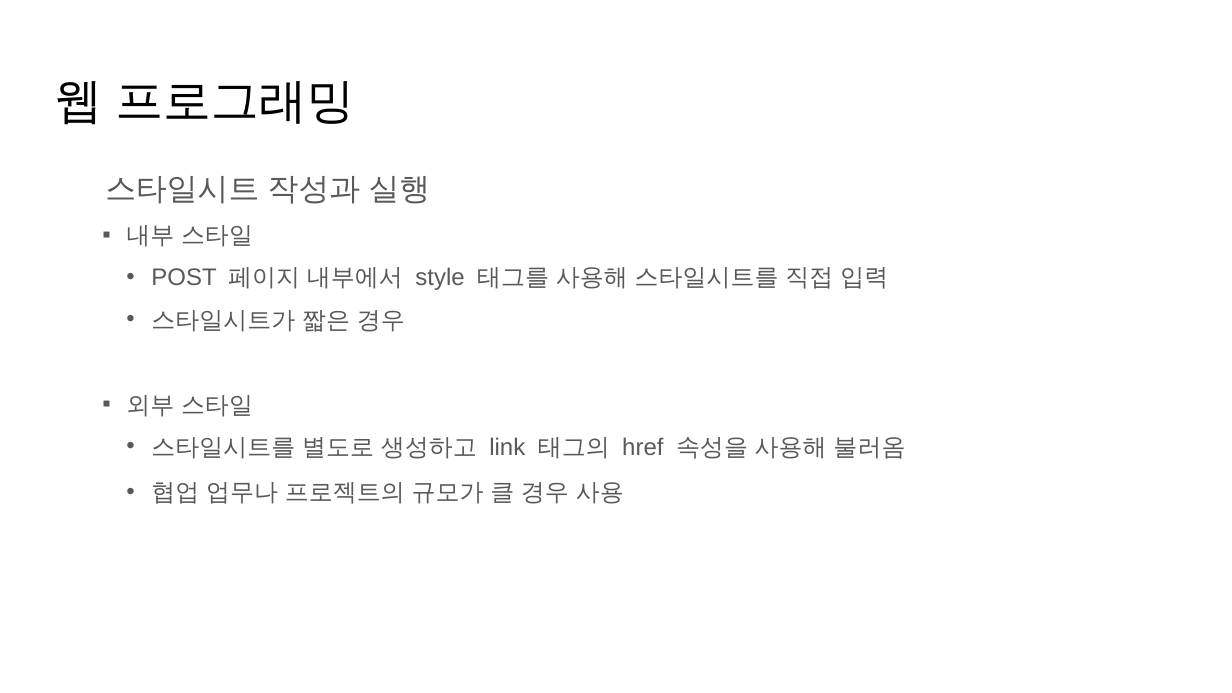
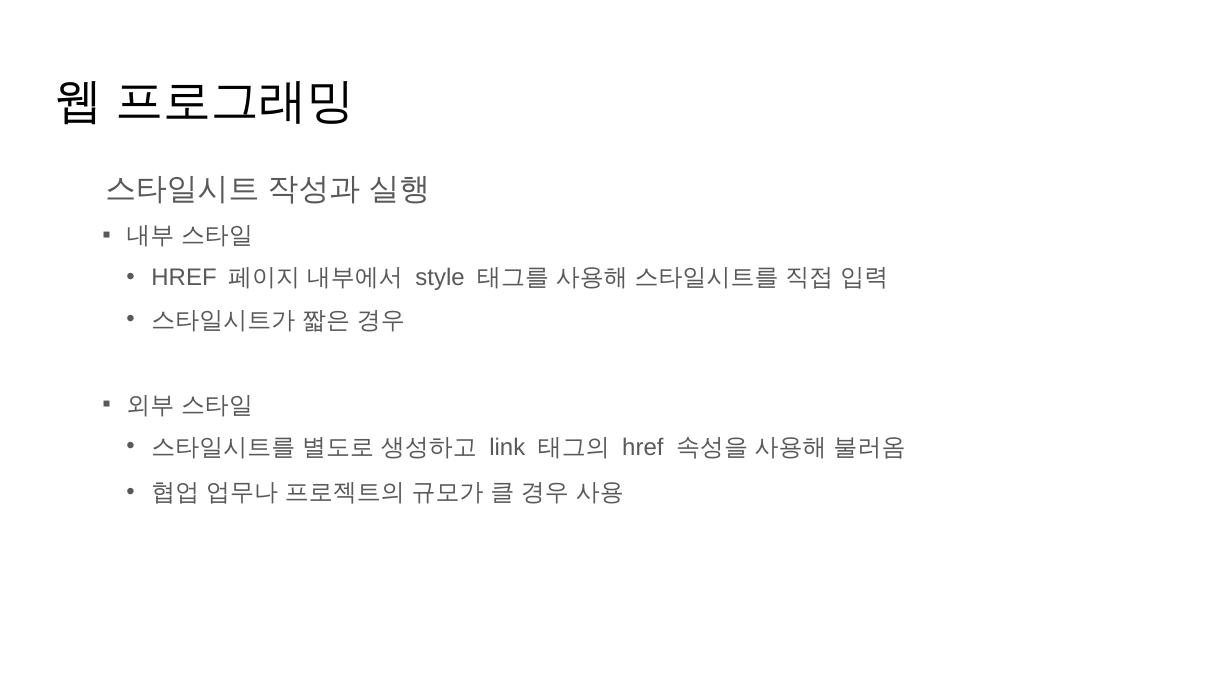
POST at (184, 278): POST -> HREF
